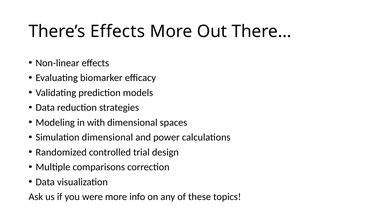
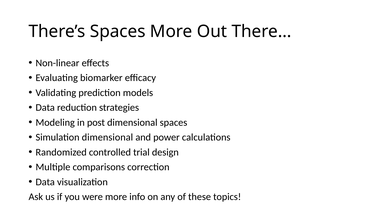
There’s Effects: Effects -> Spaces
with: with -> post
